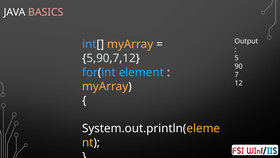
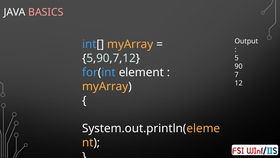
element colour: light blue -> white
